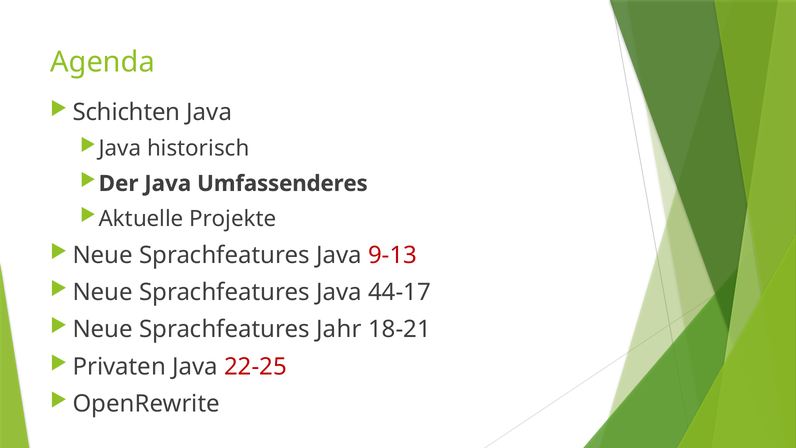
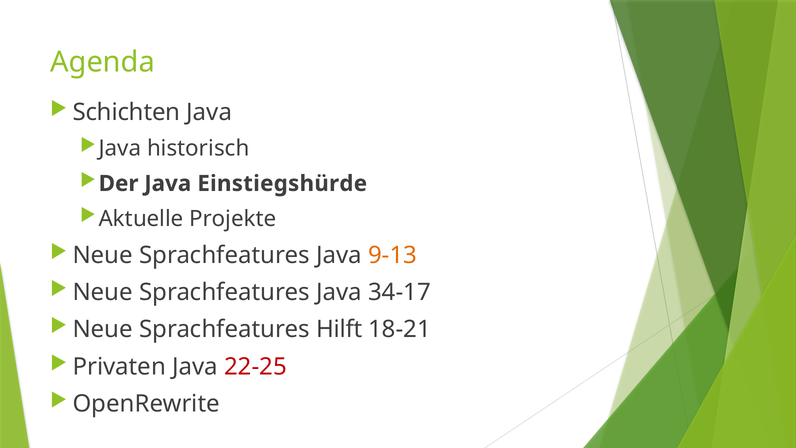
Umfassenderes: Umfassenderes -> Einstiegshürde
9-13 colour: red -> orange
44-17: 44-17 -> 34-17
Jahr: Jahr -> Hilft
